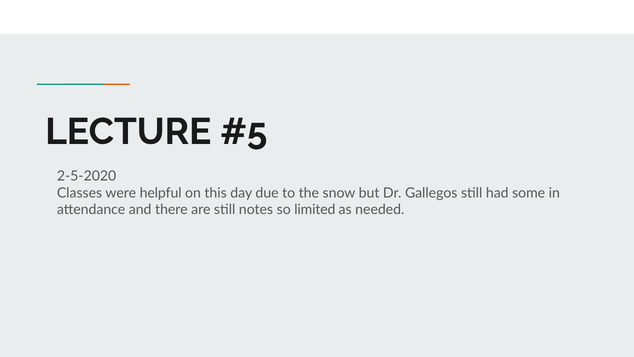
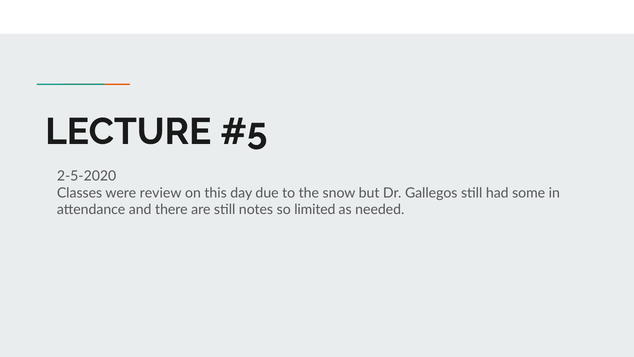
helpful: helpful -> review
